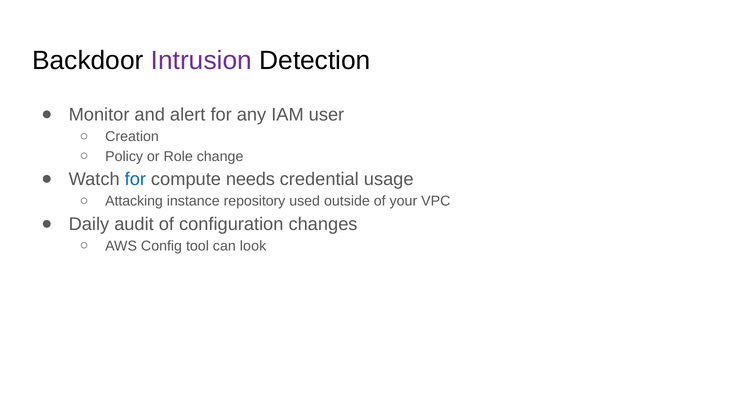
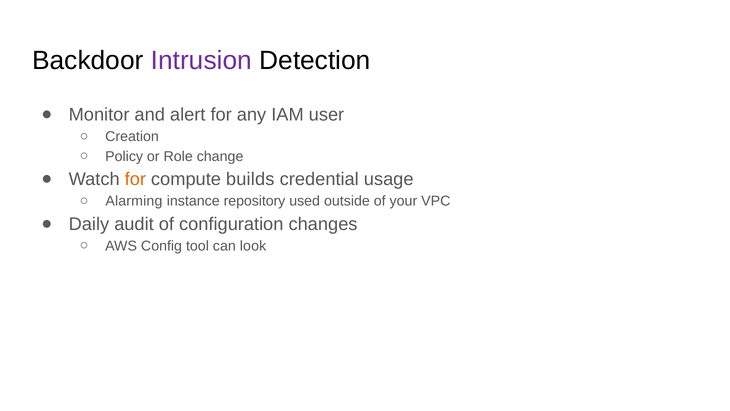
for at (135, 179) colour: blue -> orange
needs: needs -> builds
Attacking: Attacking -> Alarming
